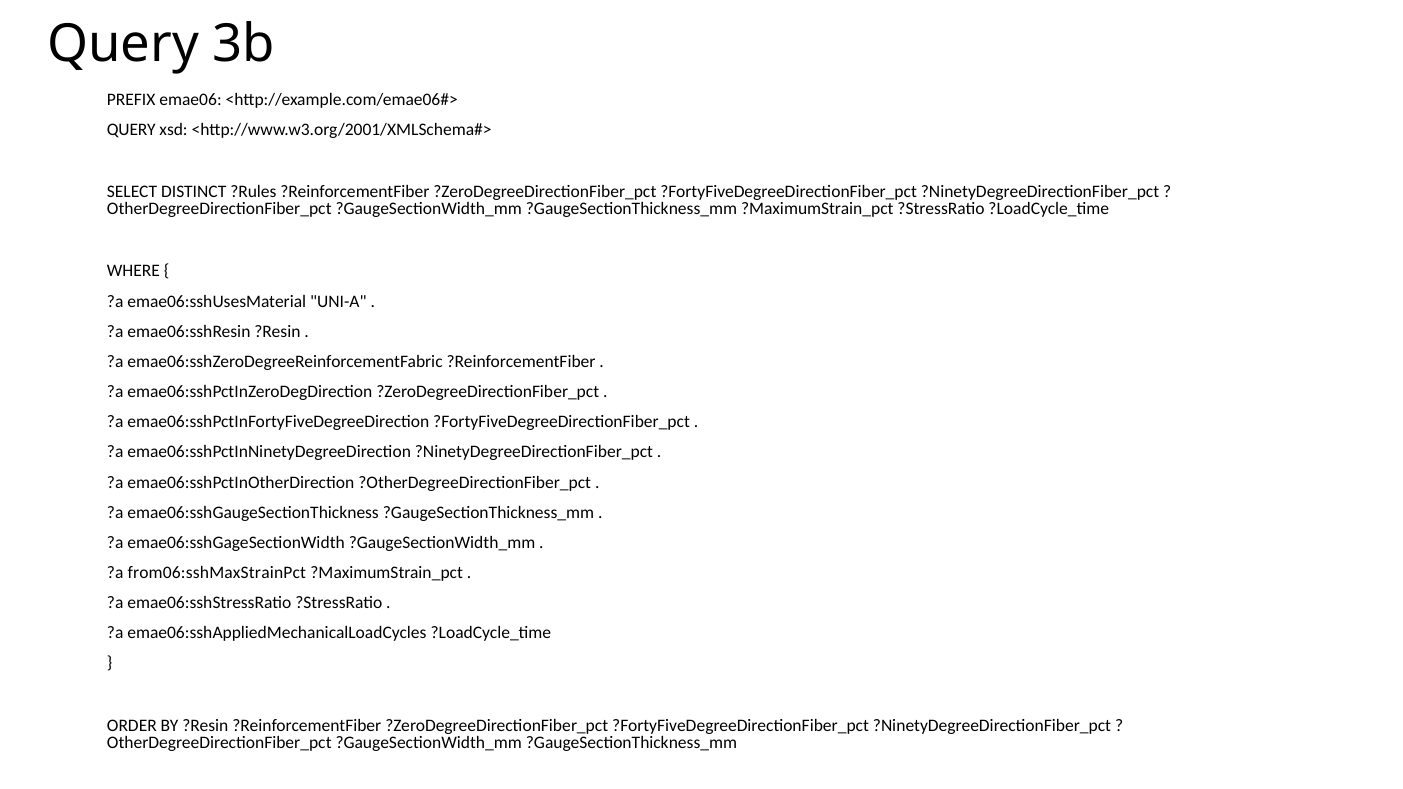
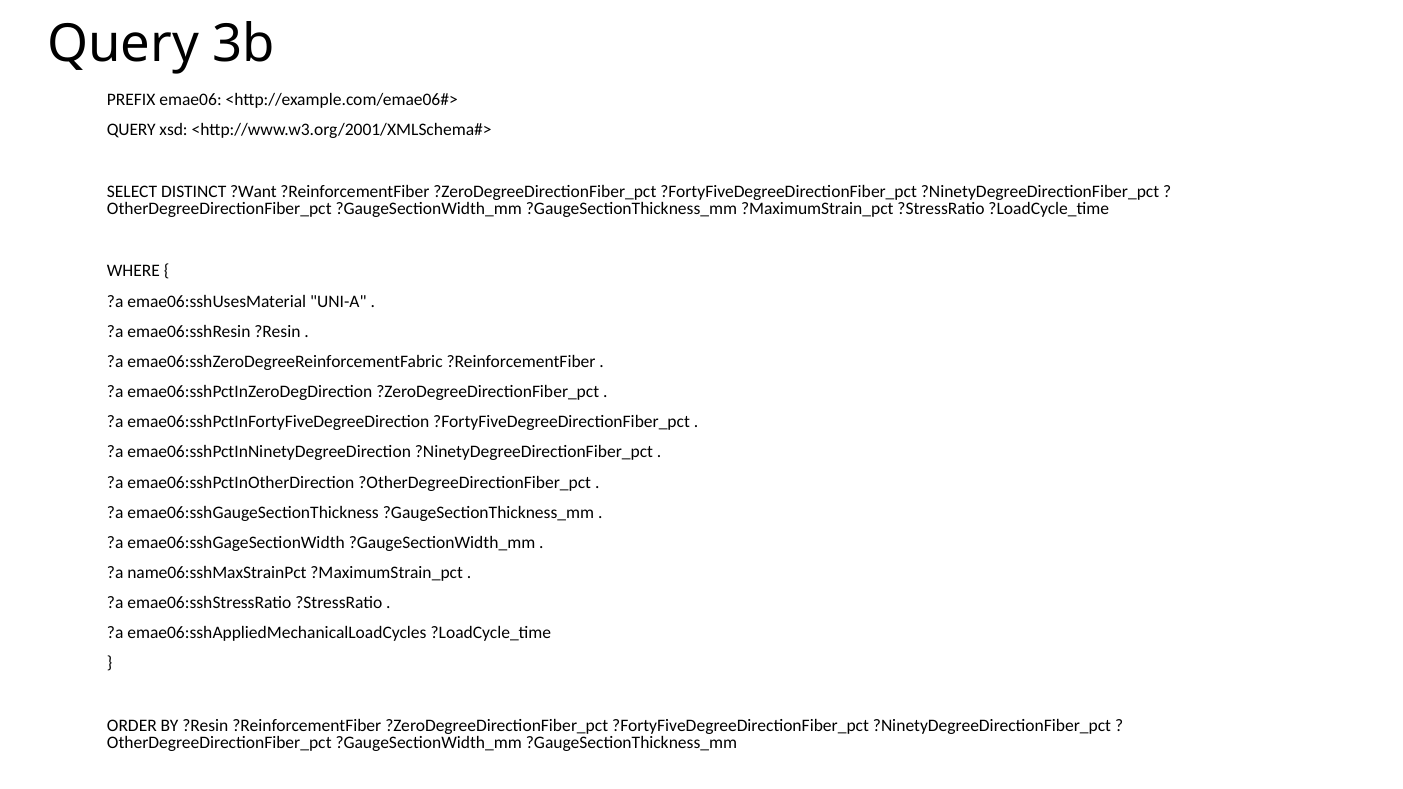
?Rules: ?Rules -> ?Want
from06:sshMaxStrainPct: from06:sshMaxStrainPct -> name06:sshMaxStrainPct
